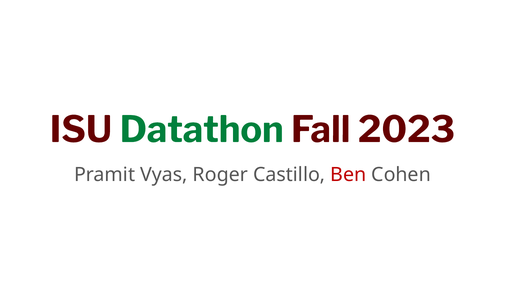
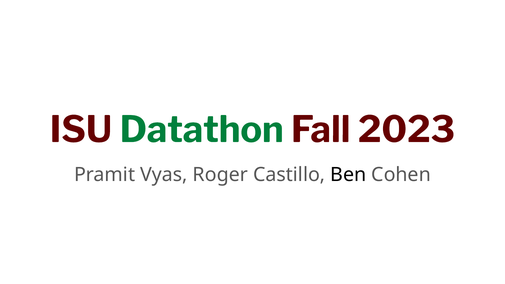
Ben colour: red -> black
